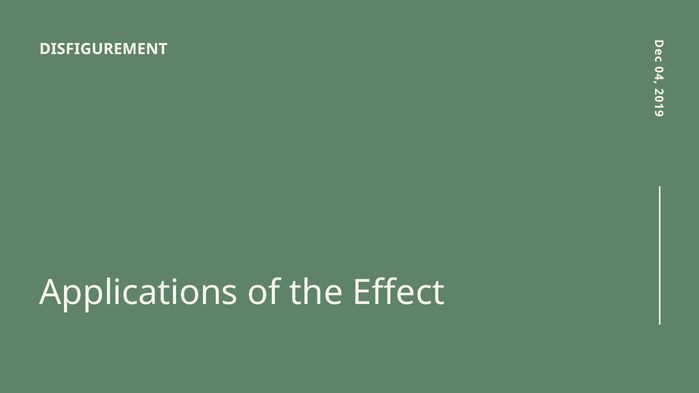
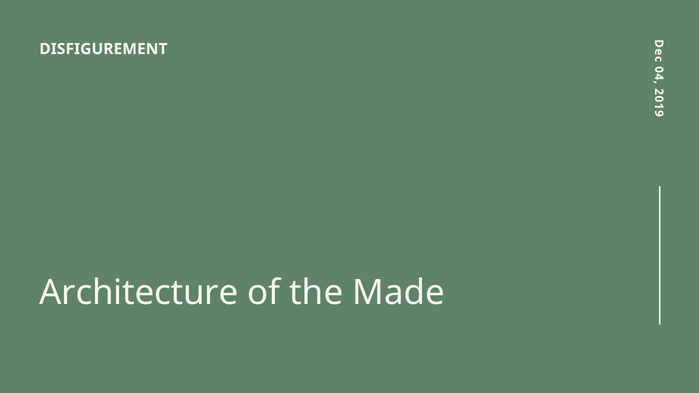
Applications: Applications -> Architecture
Effect: Effect -> Made
